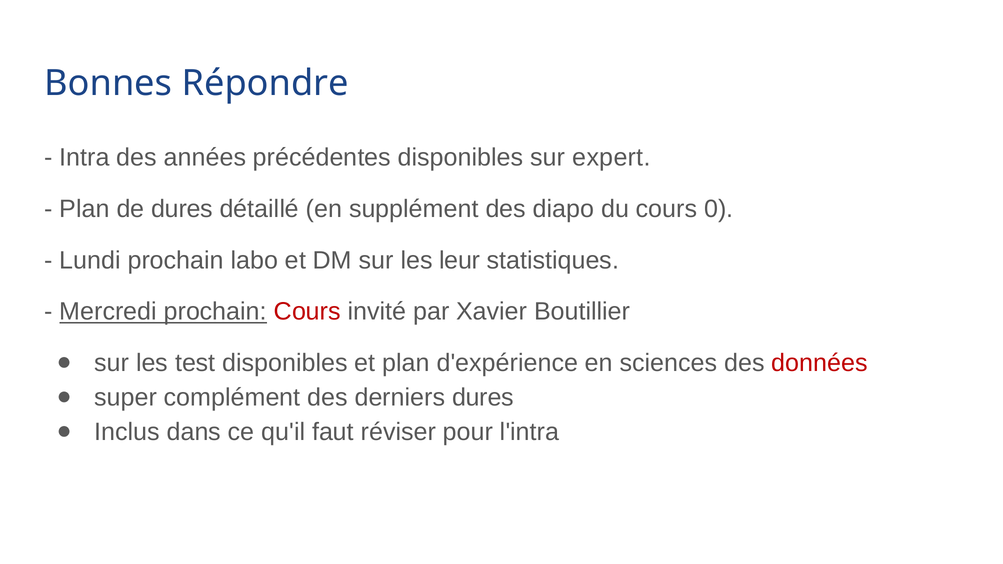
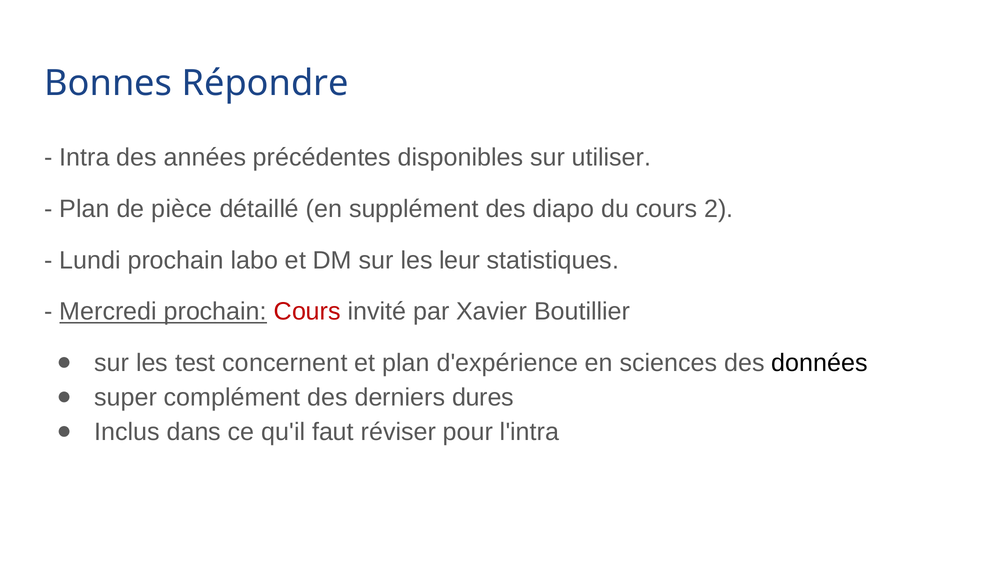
expert: expert -> utiliser
de dures: dures -> pièce
0: 0 -> 2
test disponibles: disponibles -> concernent
données colour: red -> black
